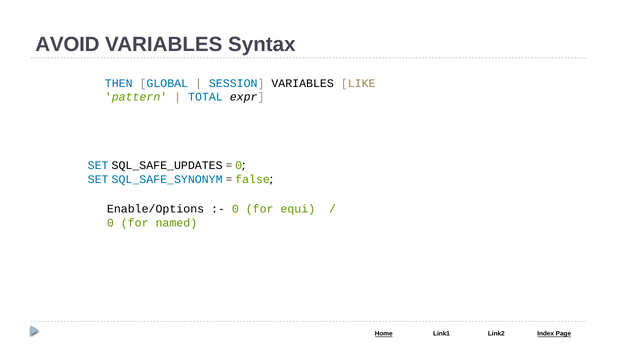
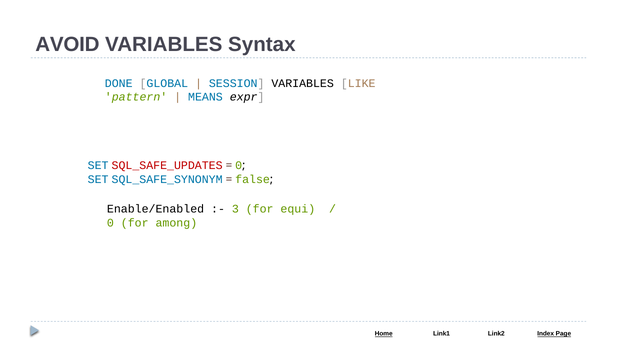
THEN: THEN -> DONE
TOTAL: TOTAL -> MEANS
SQL_SAFE_UPDATES colour: black -> red
Enable/Options: Enable/Options -> Enable/Enabled
0 at (235, 209): 0 -> 3
named: named -> among
